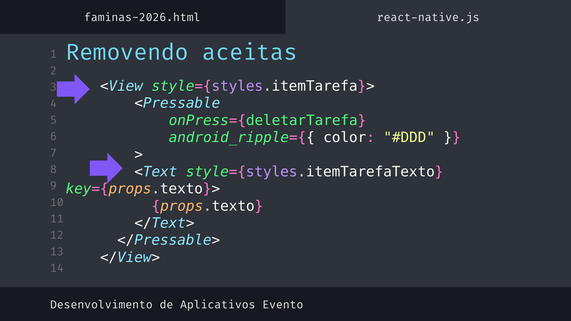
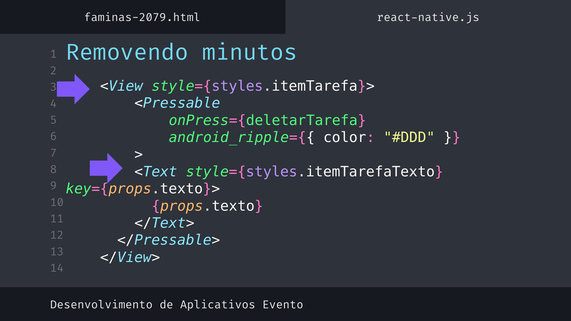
faminas-2026.html: faminas-2026.html -> faminas-2079.html
aceitas: aceitas -> minutos
